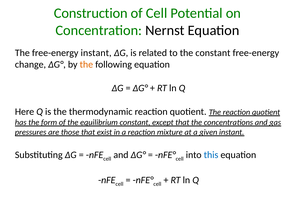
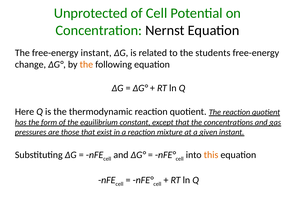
Construction: Construction -> Unprotected
the constant: constant -> students
this colour: blue -> orange
